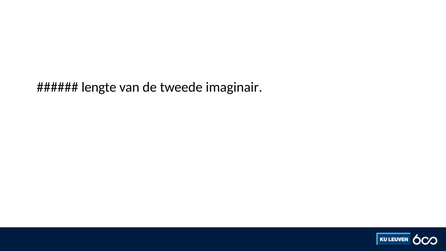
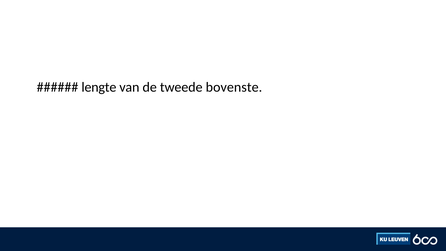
imaginair: imaginair -> bovenste
